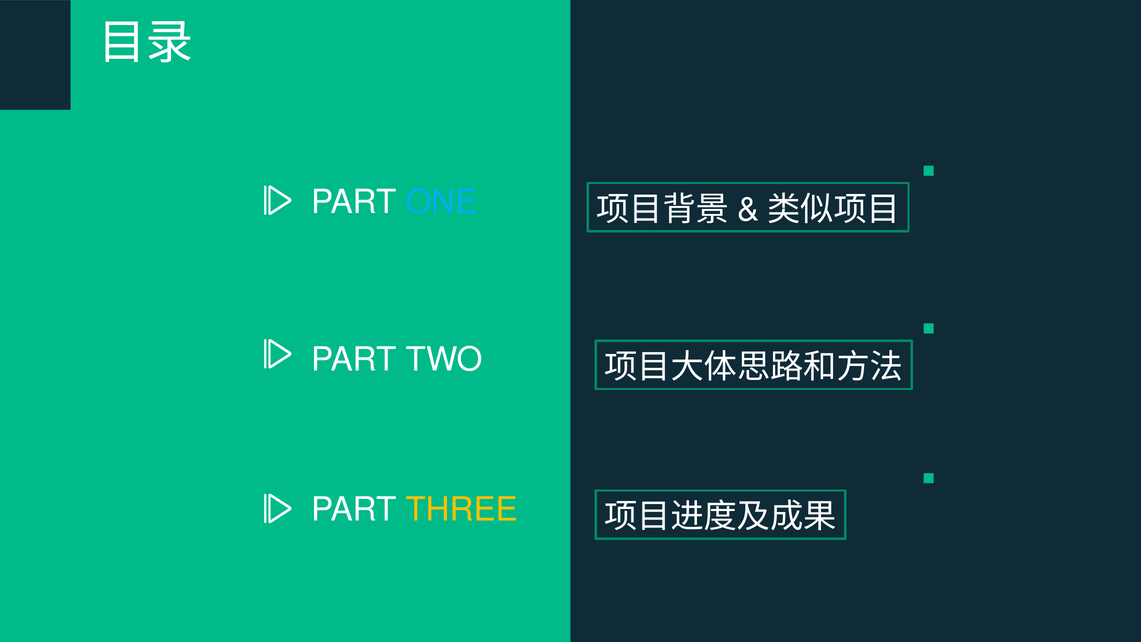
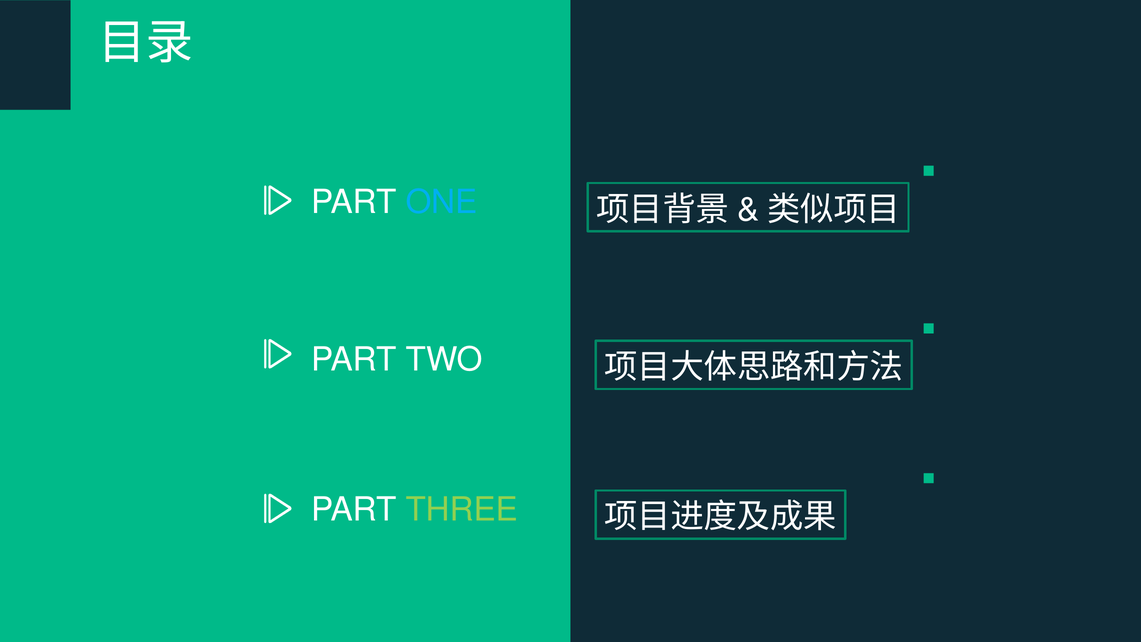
THREE colour: yellow -> light green
